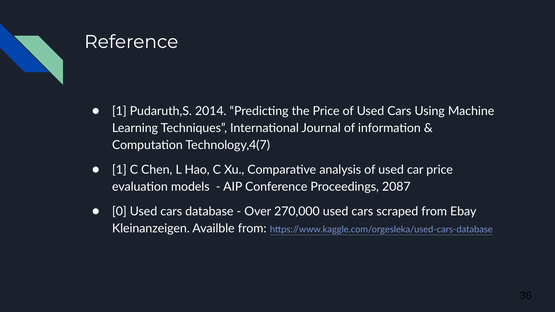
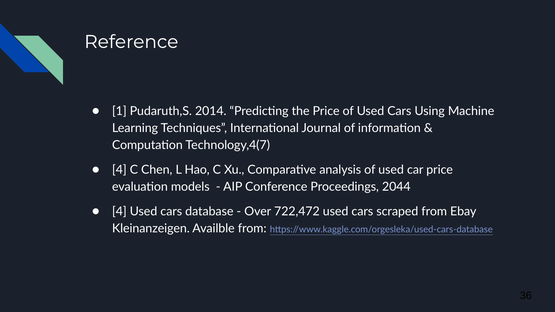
1 at (119, 170): 1 -> 4
2087: 2087 -> 2044
0 at (119, 212): 0 -> 4
270,000: 270,000 -> 722,472
